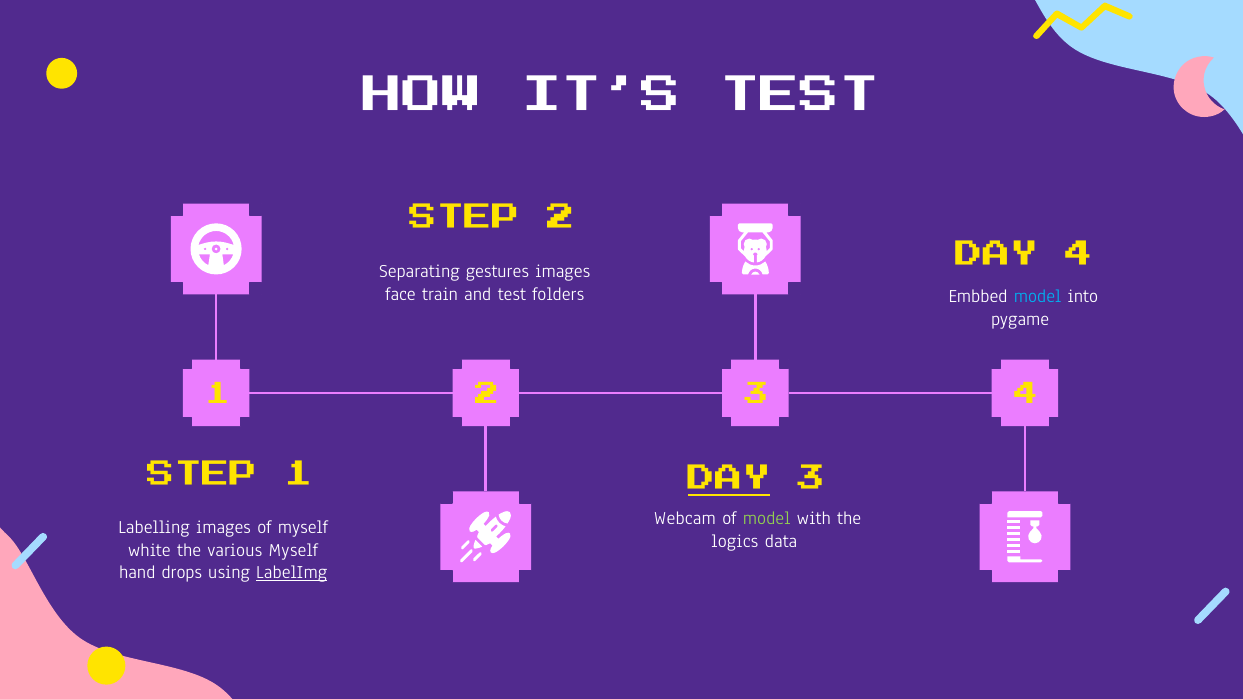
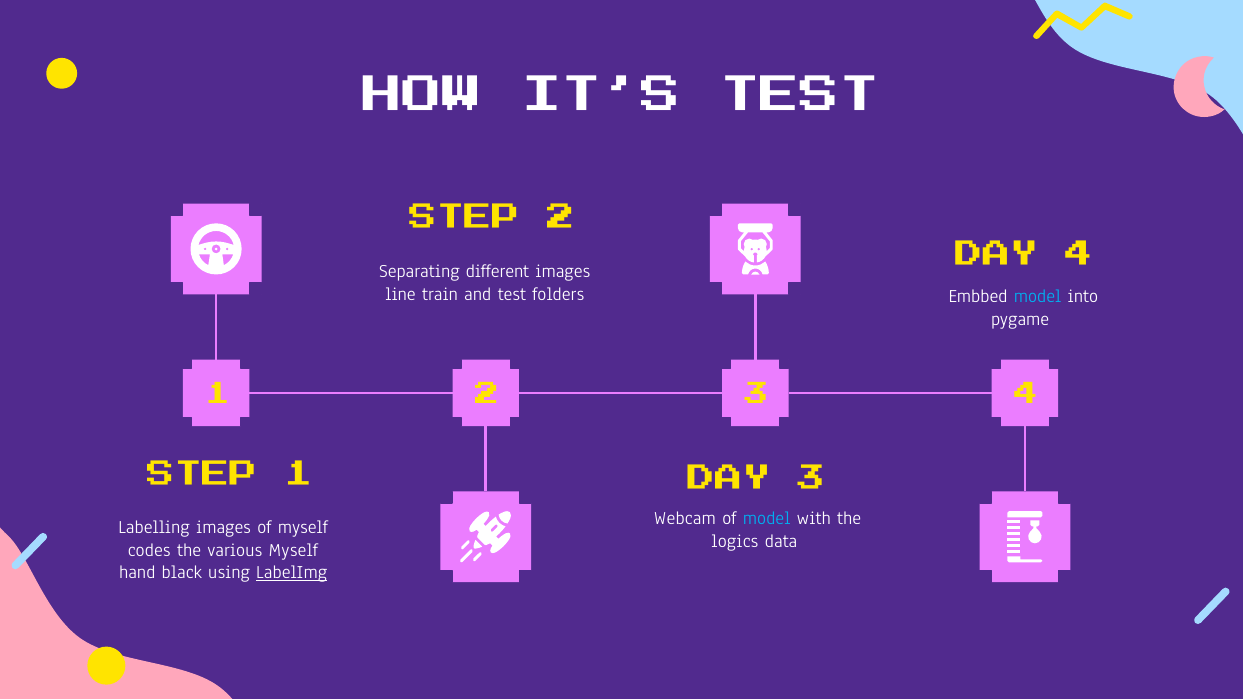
gestures: gestures -> different
face: face -> line
DAY at (729, 483) underline: present -> none
model at (767, 519) colour: light green -> light blue
white: white -> codes
drops: drops -> black
